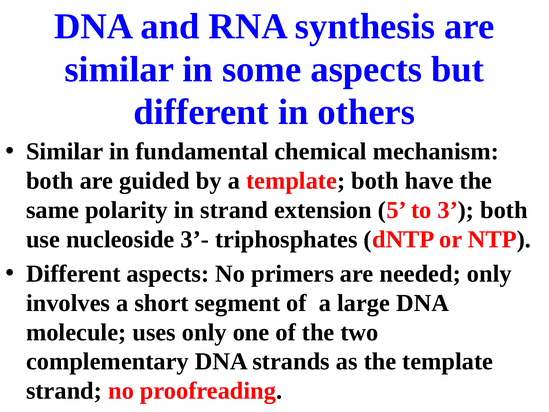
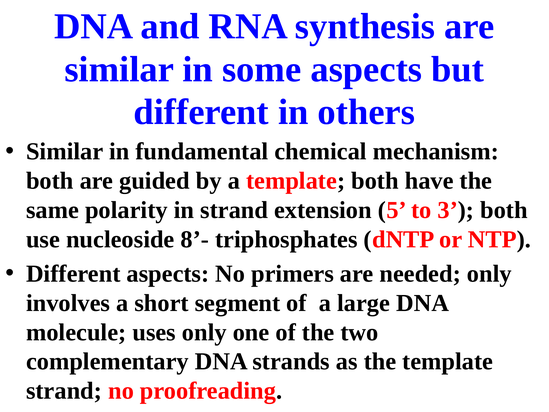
3’-: 3’- -> 8’-
